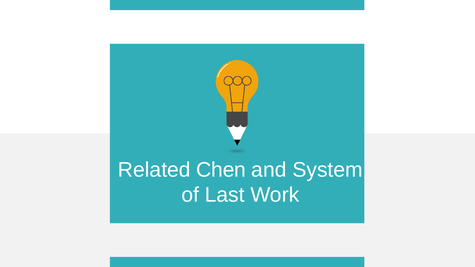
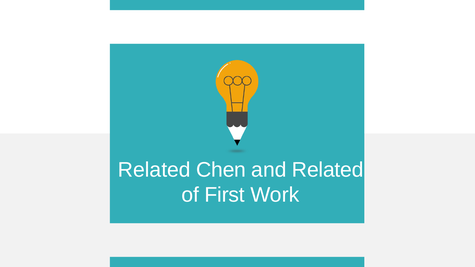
and System: System -> Related
Last: Last -> First
